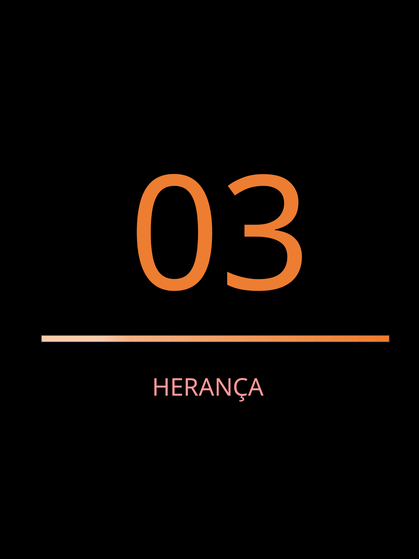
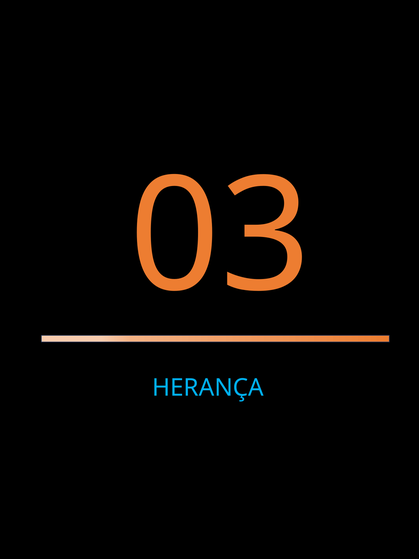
HERANÇA colour: pink -> light blue
